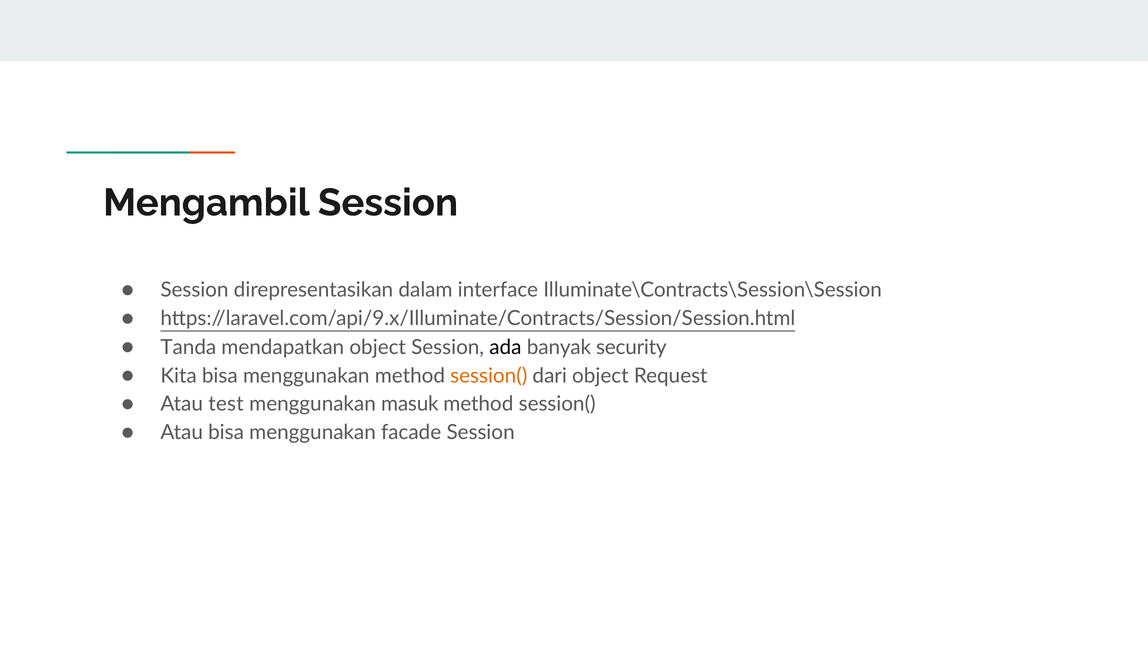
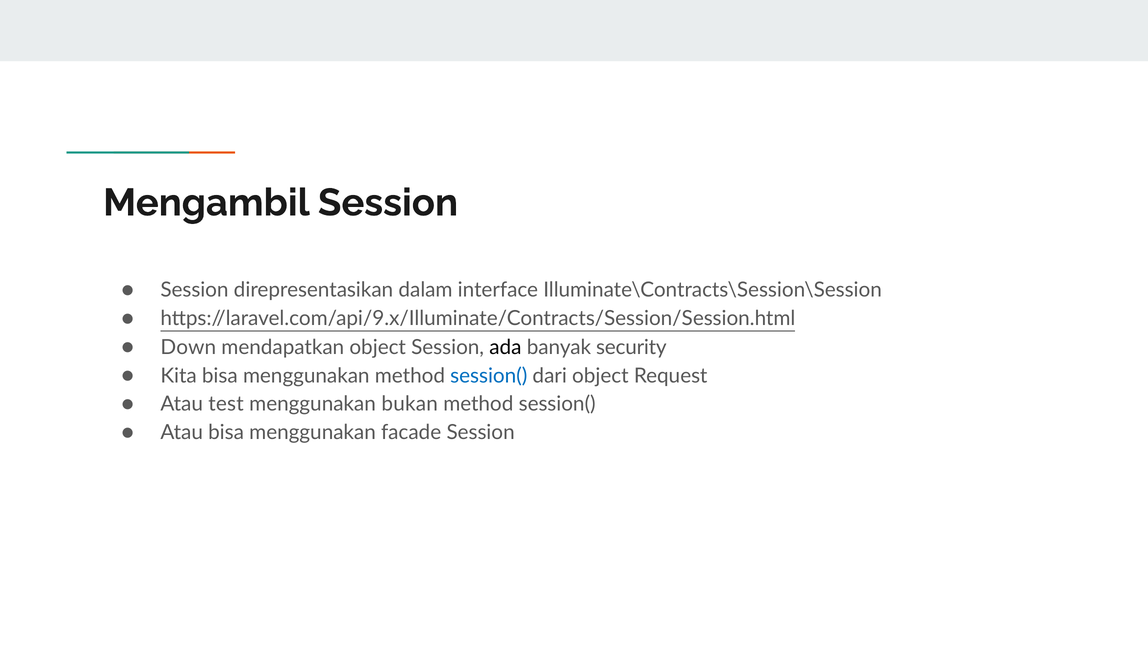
Tanda: Tanda -> Down
session( at (489, 376) colour: orange -> blue
masuk: masuk -> bukan
